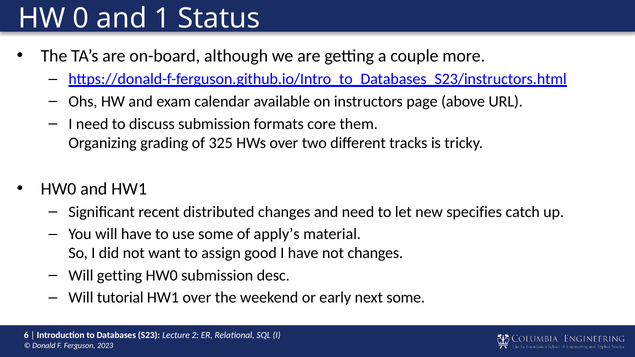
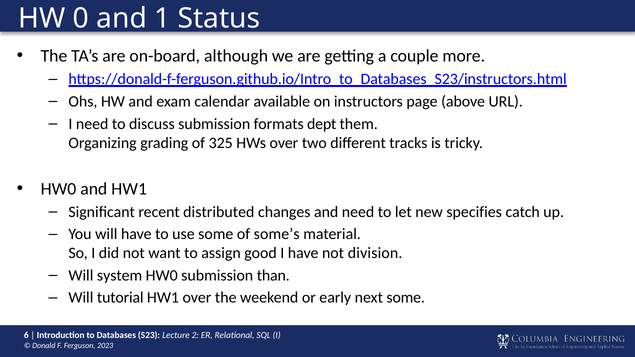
core: core -> dept
apply’s: apply’s -> some’s
not changes: changes -> division
Will getting: getting -> system
desc: desc -> than
